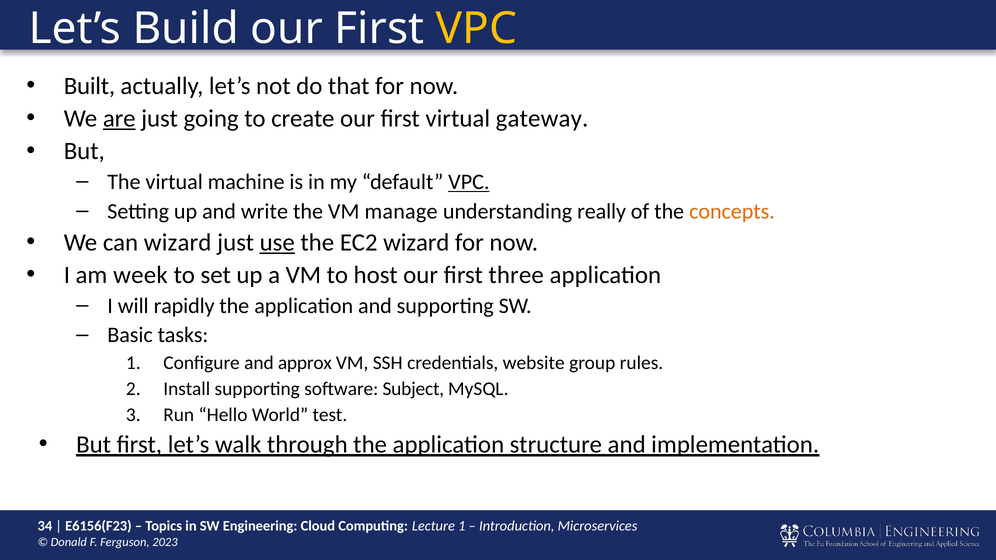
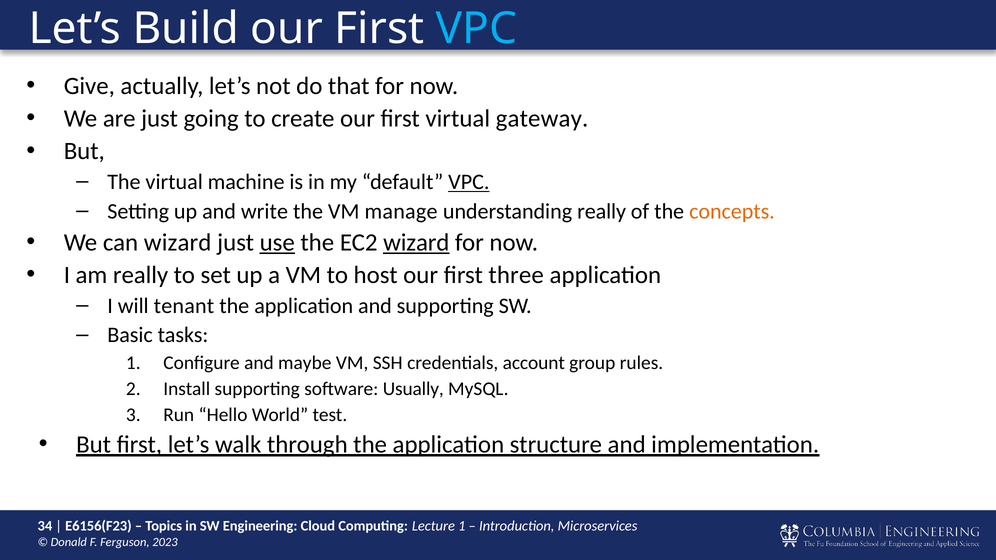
VPC at (476, 29) colour: yellow -> light blue
Built: Built -> Give
are underline: present -> none
wizard at (416, 243) underline: none -> present
am week: week -> really
rapidly: rapidly -> tenant
approx: approx -> maybe
website: website -> account
Subject: Subject -> Usually
